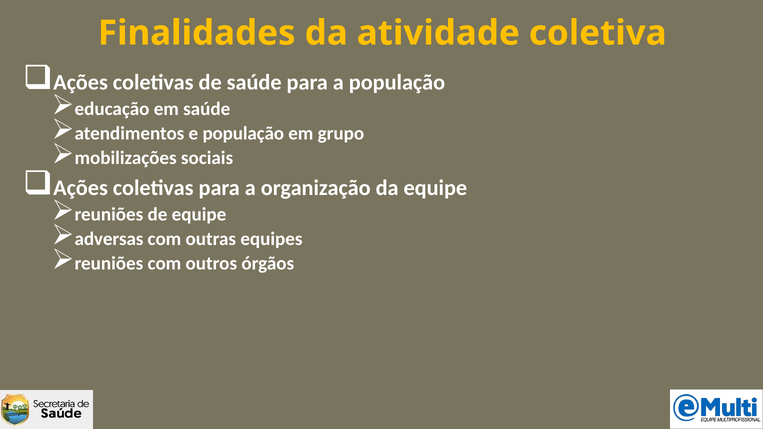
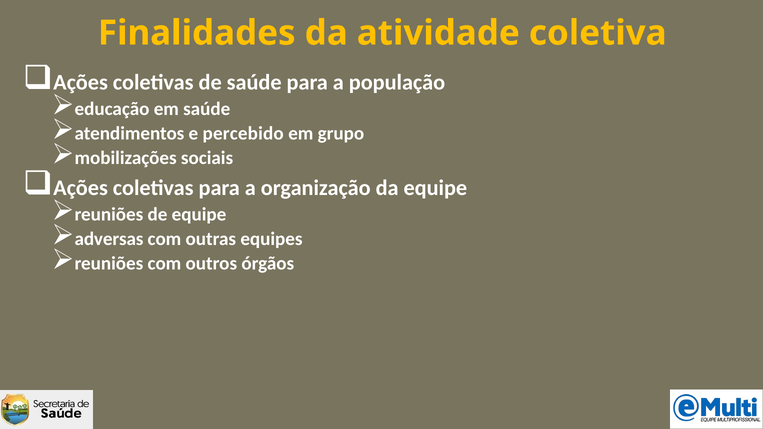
e população: população -> percebido
